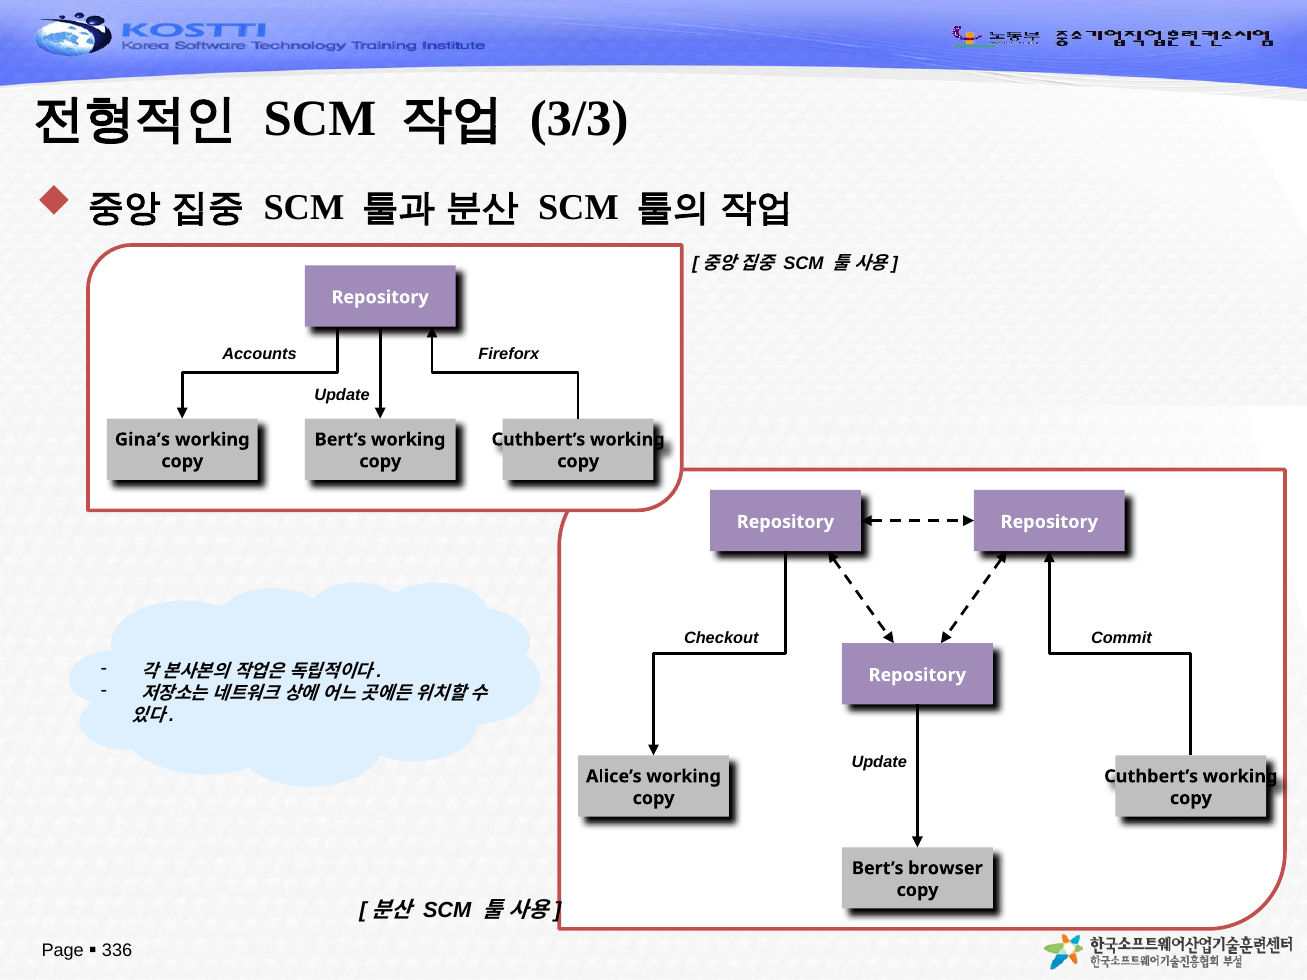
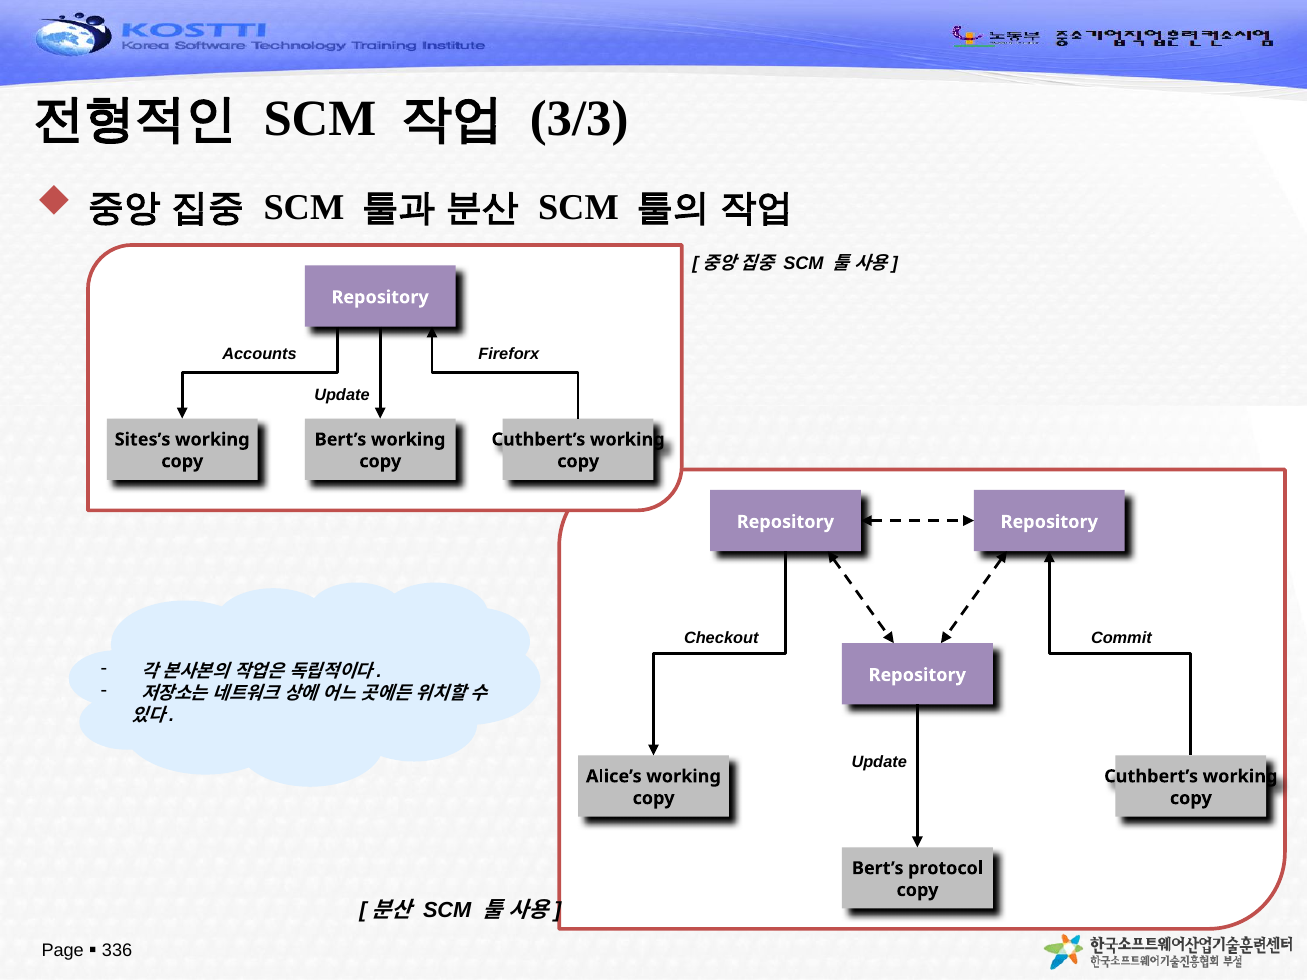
Gina’s: Gina’s -> Sites’s
browser: browser -> protocol
